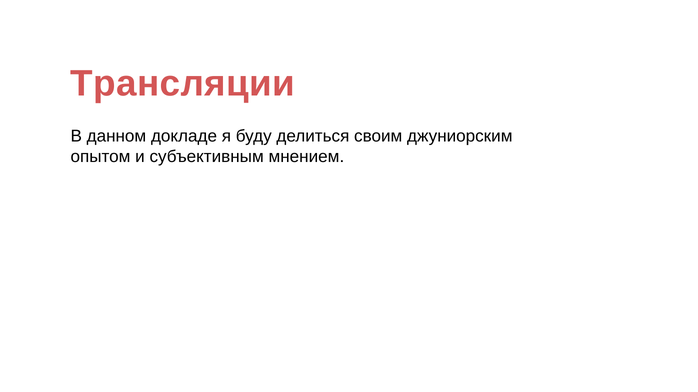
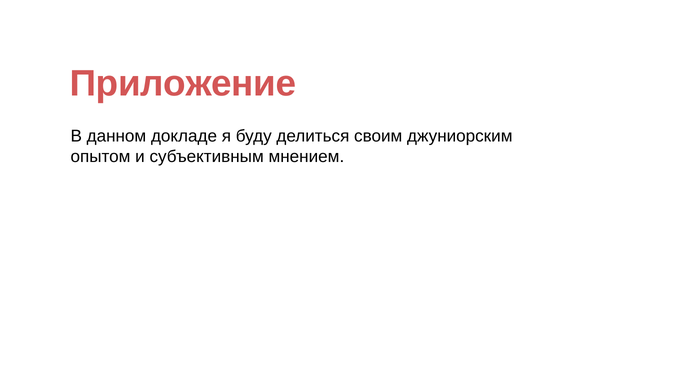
Трансляции: Трансляции -> Приложение
